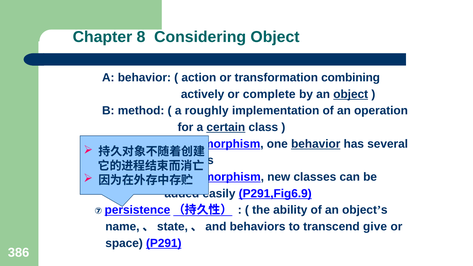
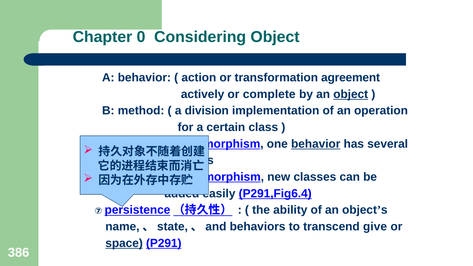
8: 8 -> 0
combining: combining -> agreement
roughly: roughly -> division
certain underline: present -> none
P291,Fig6.9: P291,Fig6.9 -> P291,Fig6.4
space underline: none -> present
